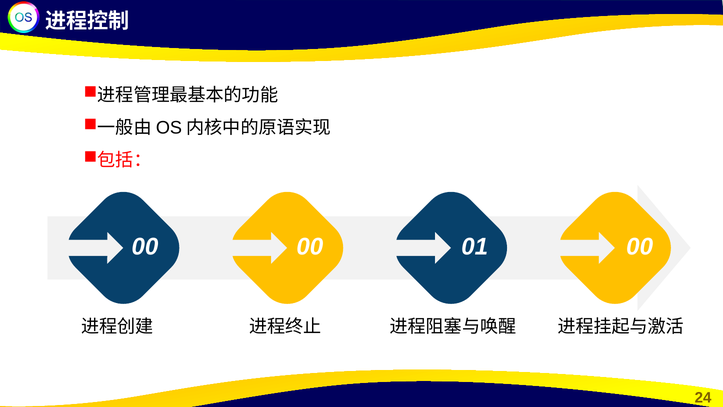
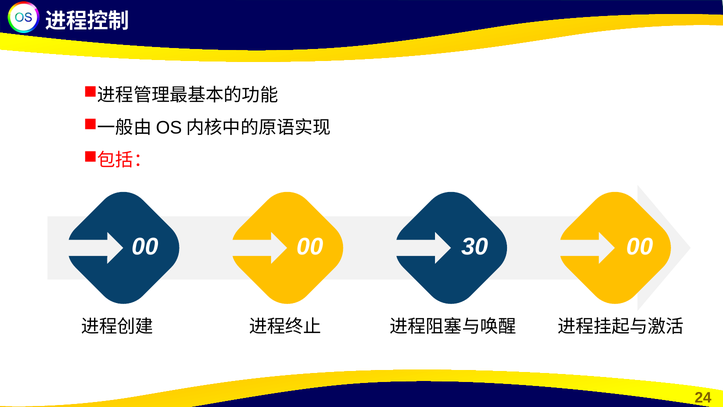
01: 01 -> 30
